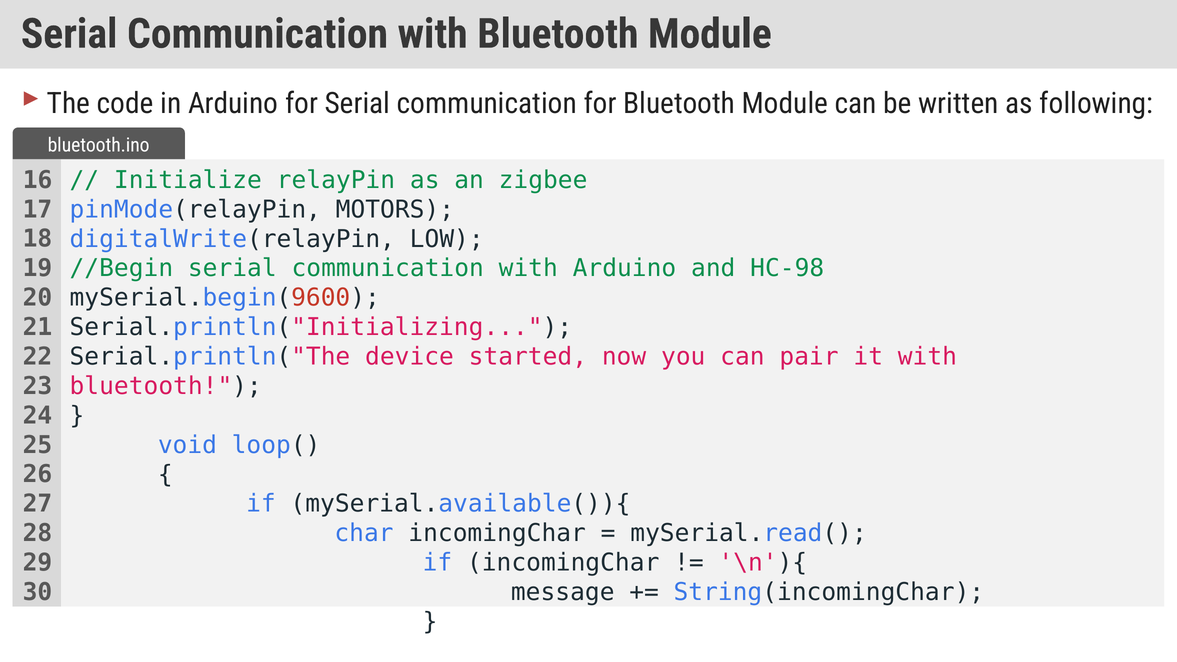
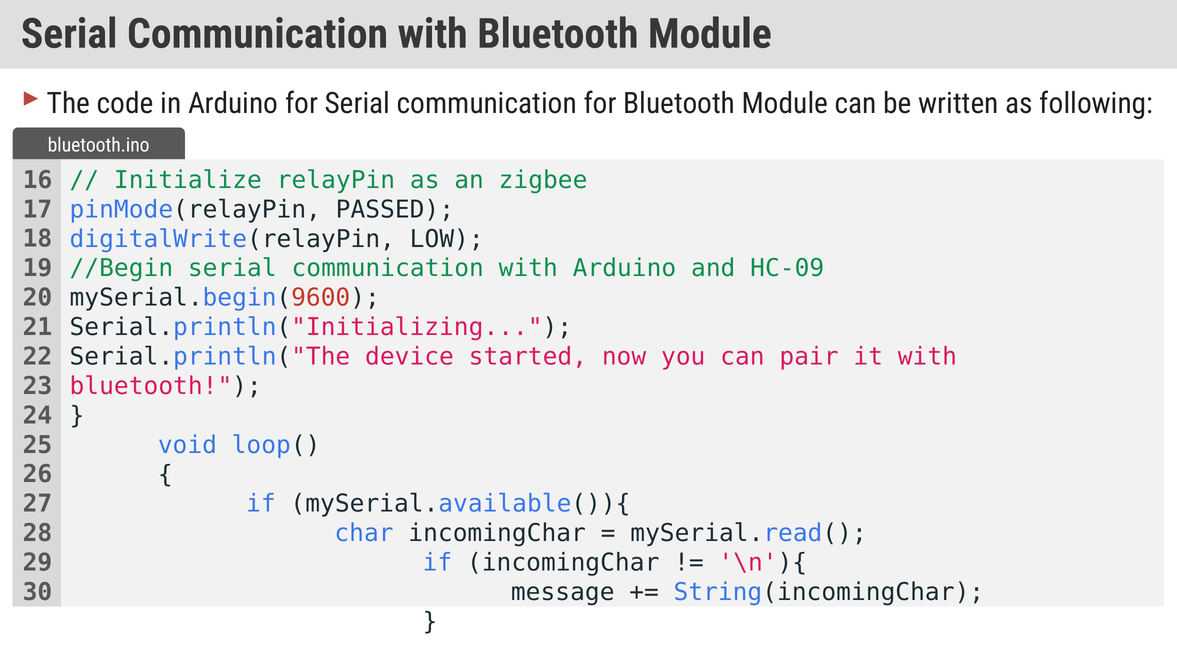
MOTORS: MOTORS -> PASSED
HC-98: HC-98 -> HC-09
